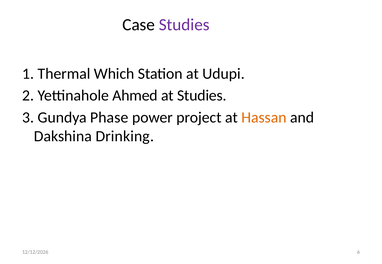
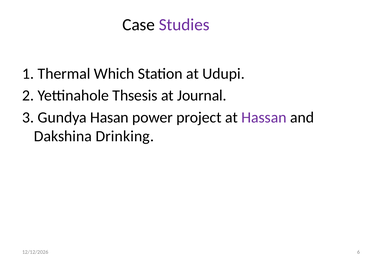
Ahmed: Ahmed -> Thsesis
at Studies: Studies -> Journal
Phase: Phase -> Hasan
Hassan colour: orange -> purple
